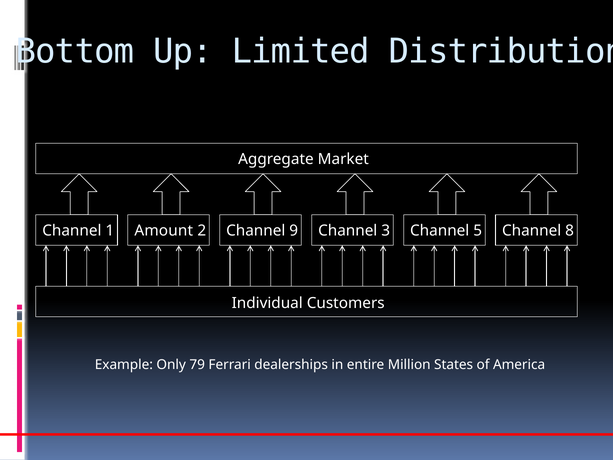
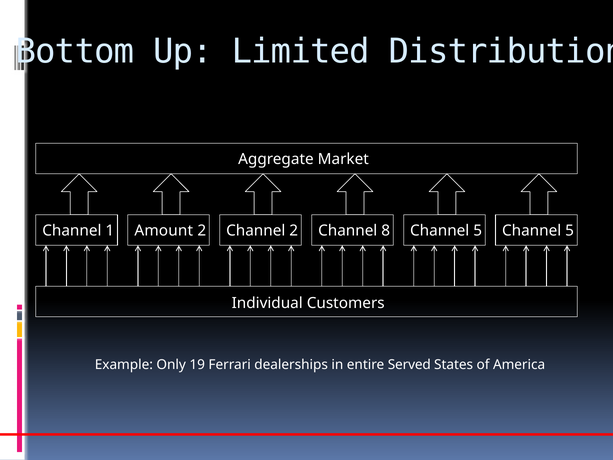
Channel 9: 9 -> 2
3: 3 -> 8
5 Channel 8: 8 -> 5
79: 79 -> 19
Million: Million -> Served
